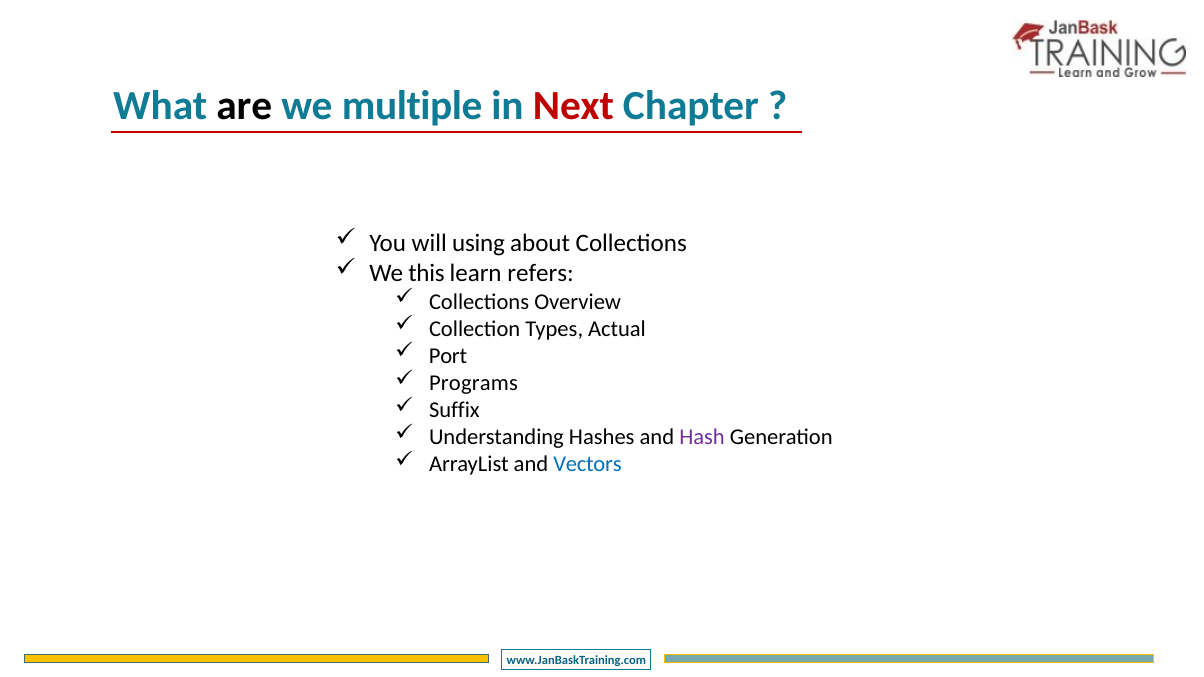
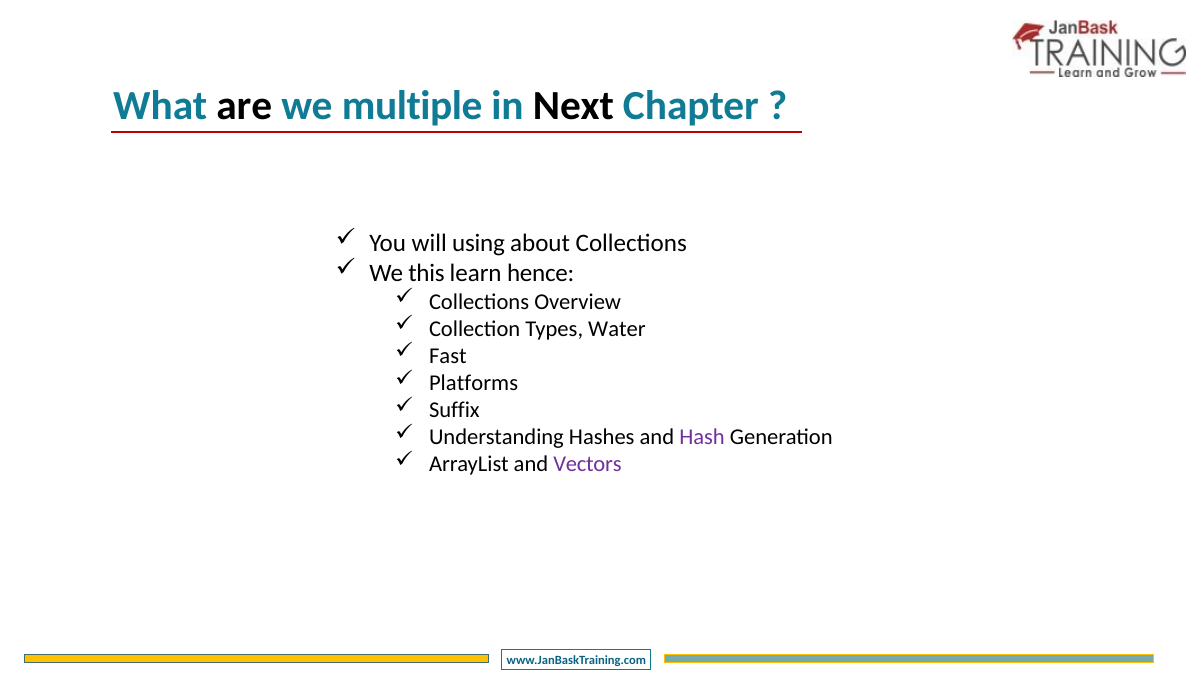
Next colour: red -> black
refers: refers -> hence
Actual: Actual -> Water
Port: Port -> Fast
Programs: Programs -> Platforms
Vectors colour: blue -> purple
